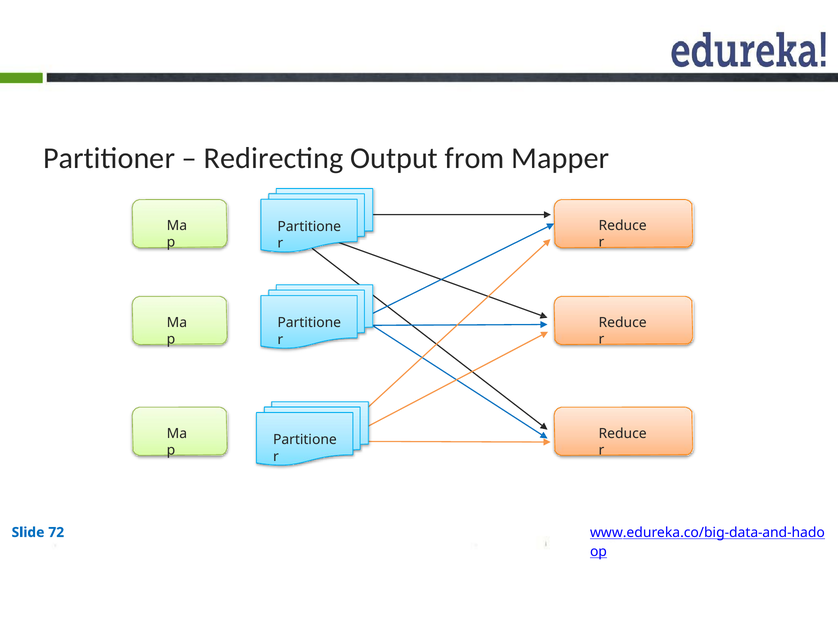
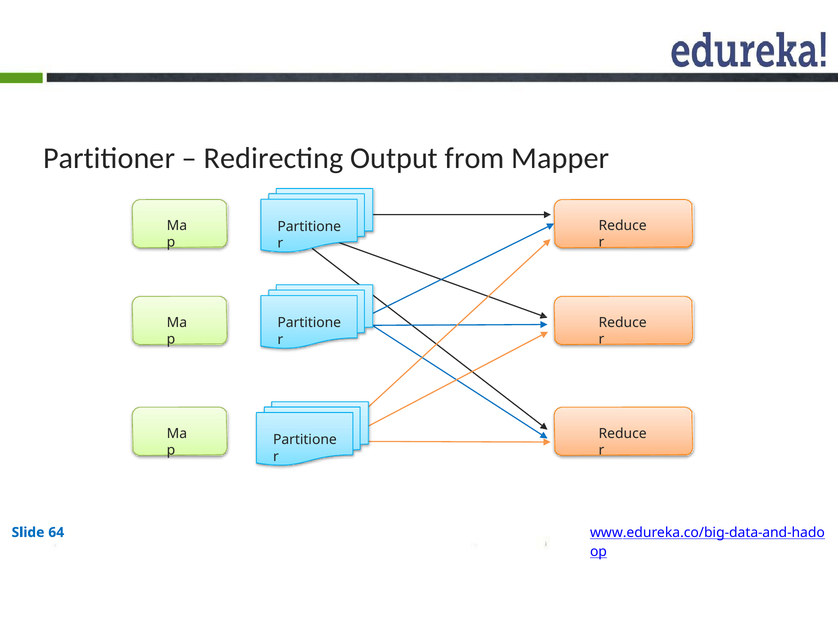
72: 72 -> 64
